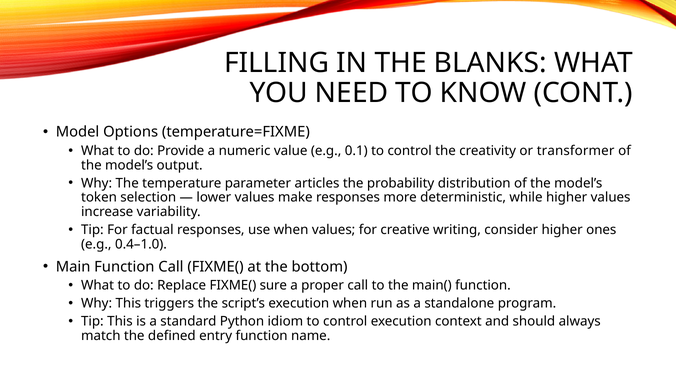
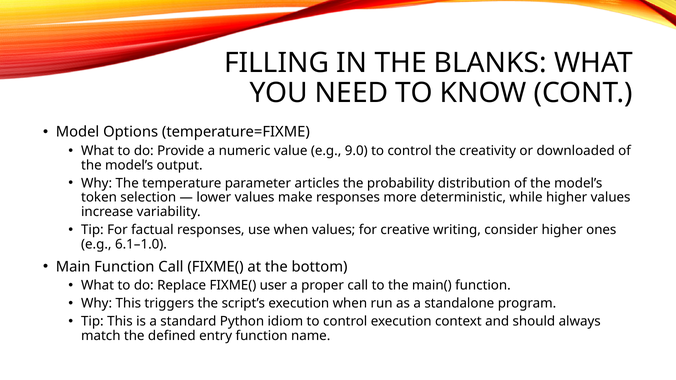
0.1: 0.1 -> 9.0
transformer: transformer -> downloaded
0.4–1.0: 0.4–1.0 -> 6.1–1.0
sure: sure -> user
